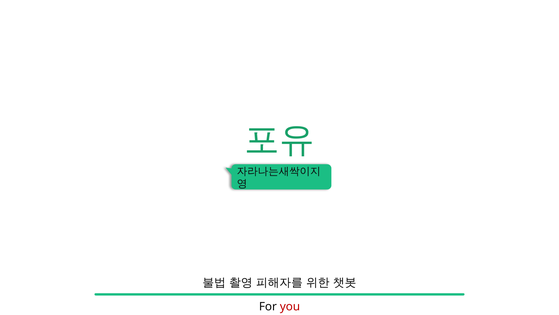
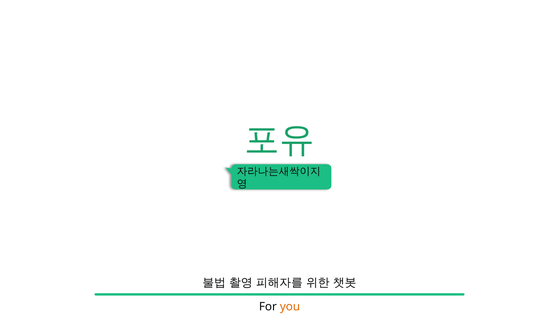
you colour: red -> orange
